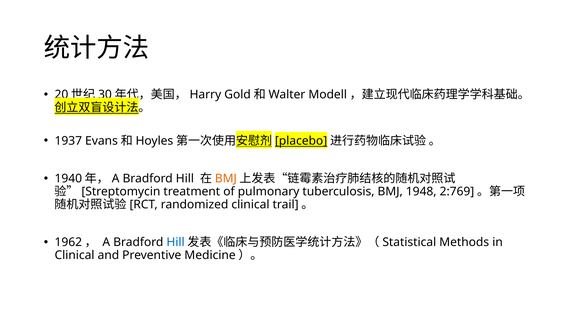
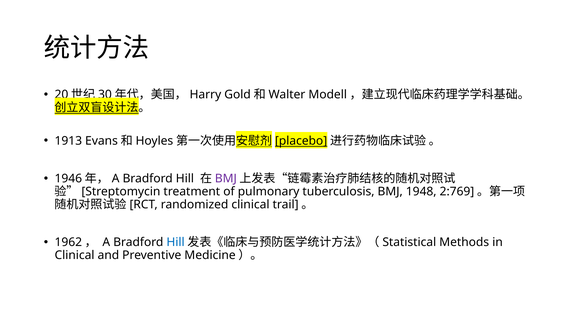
1937: 1937 -> 1913
1940: 1940 -> 1946
BMJ at (226, 179) colour: orange -> purple
